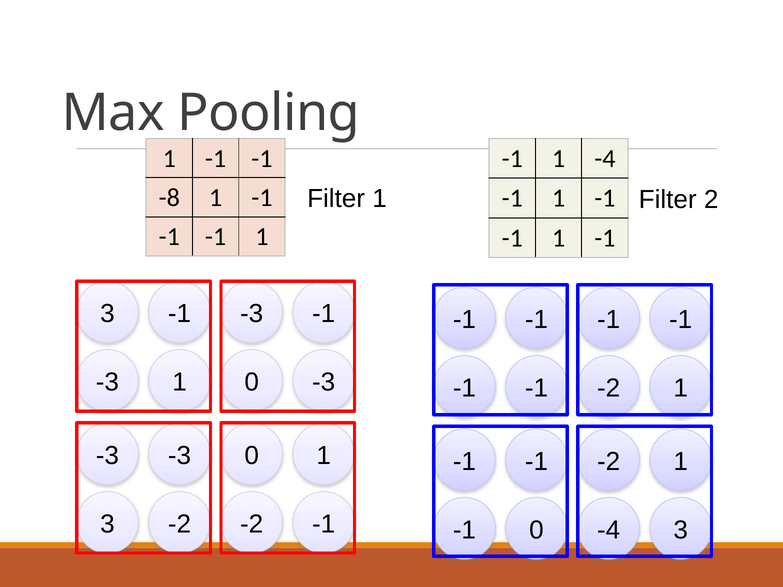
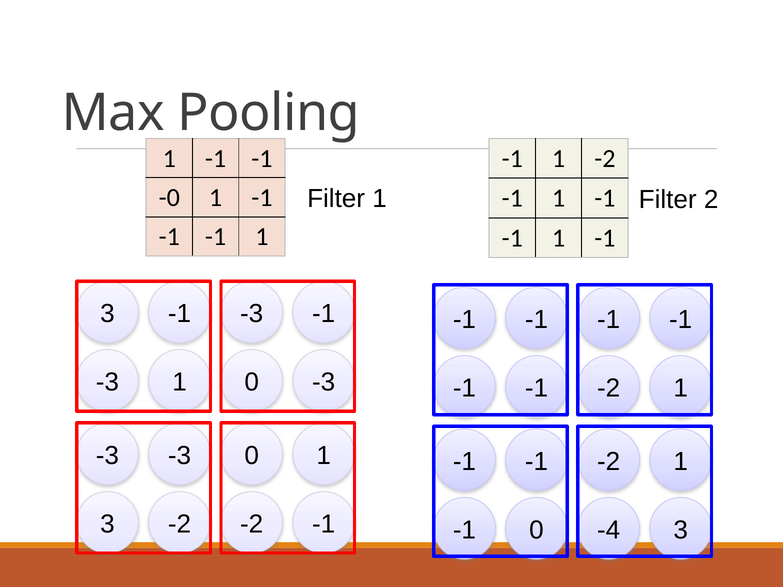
1 -4: -4 -> -2
-8: -8 -> -0
